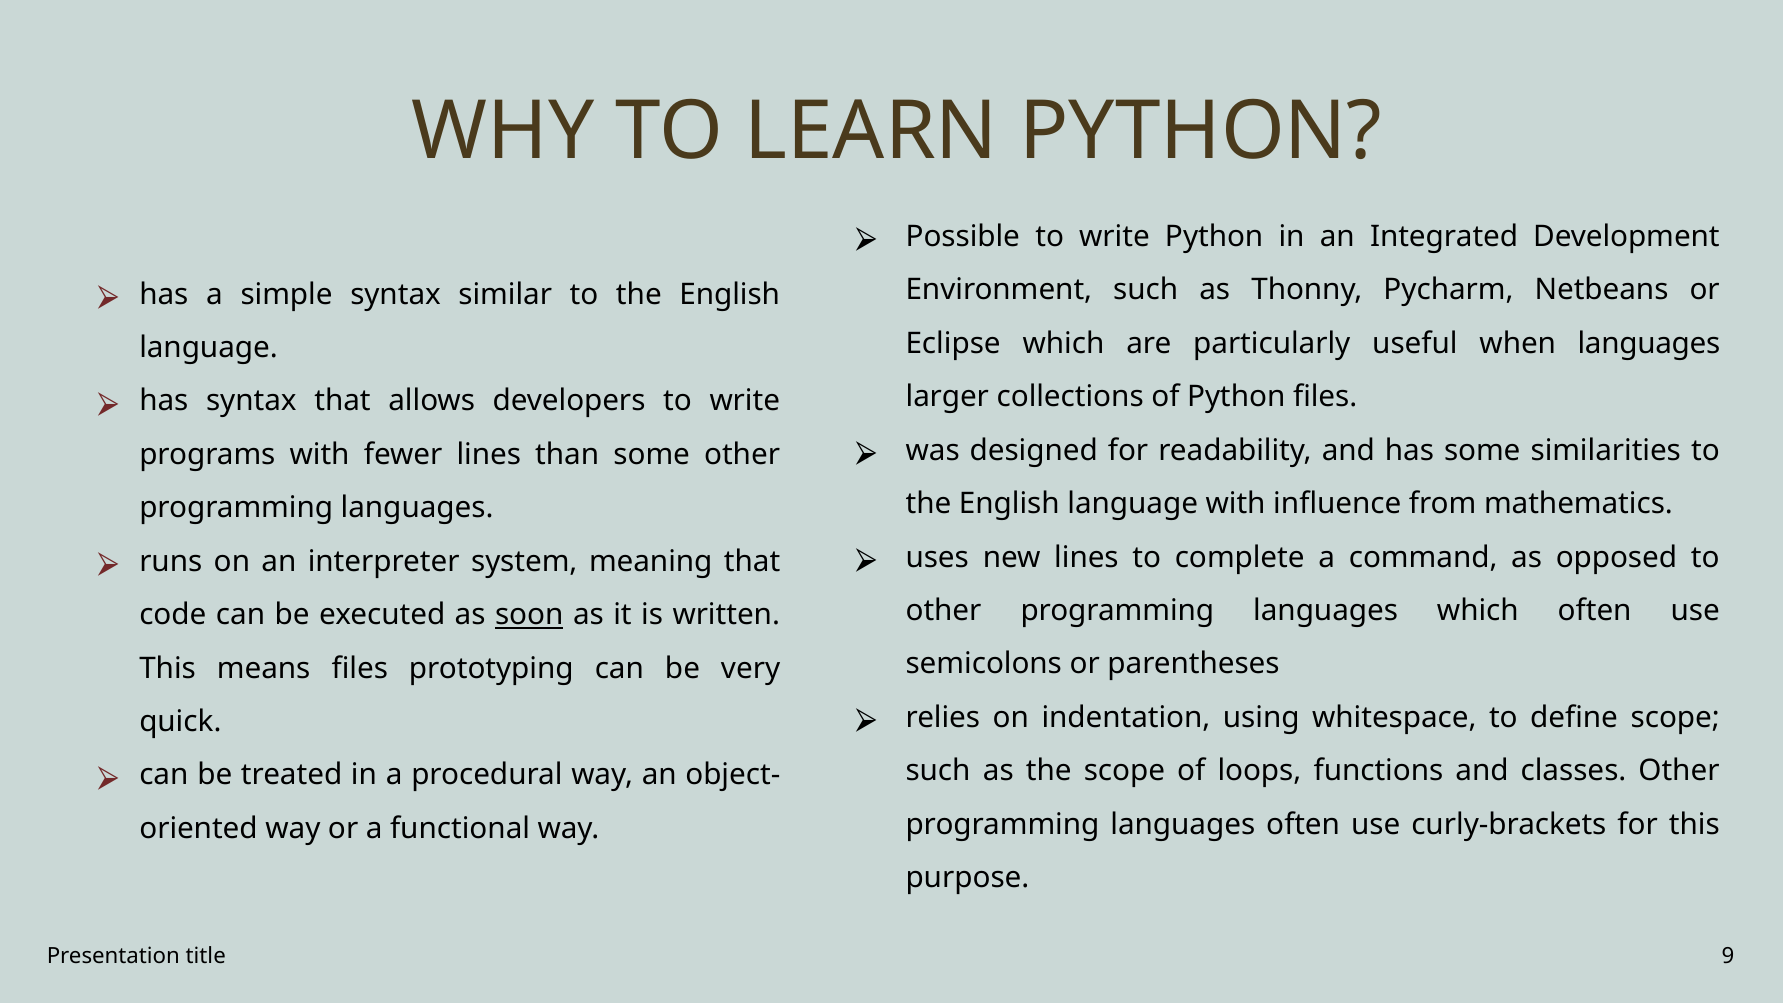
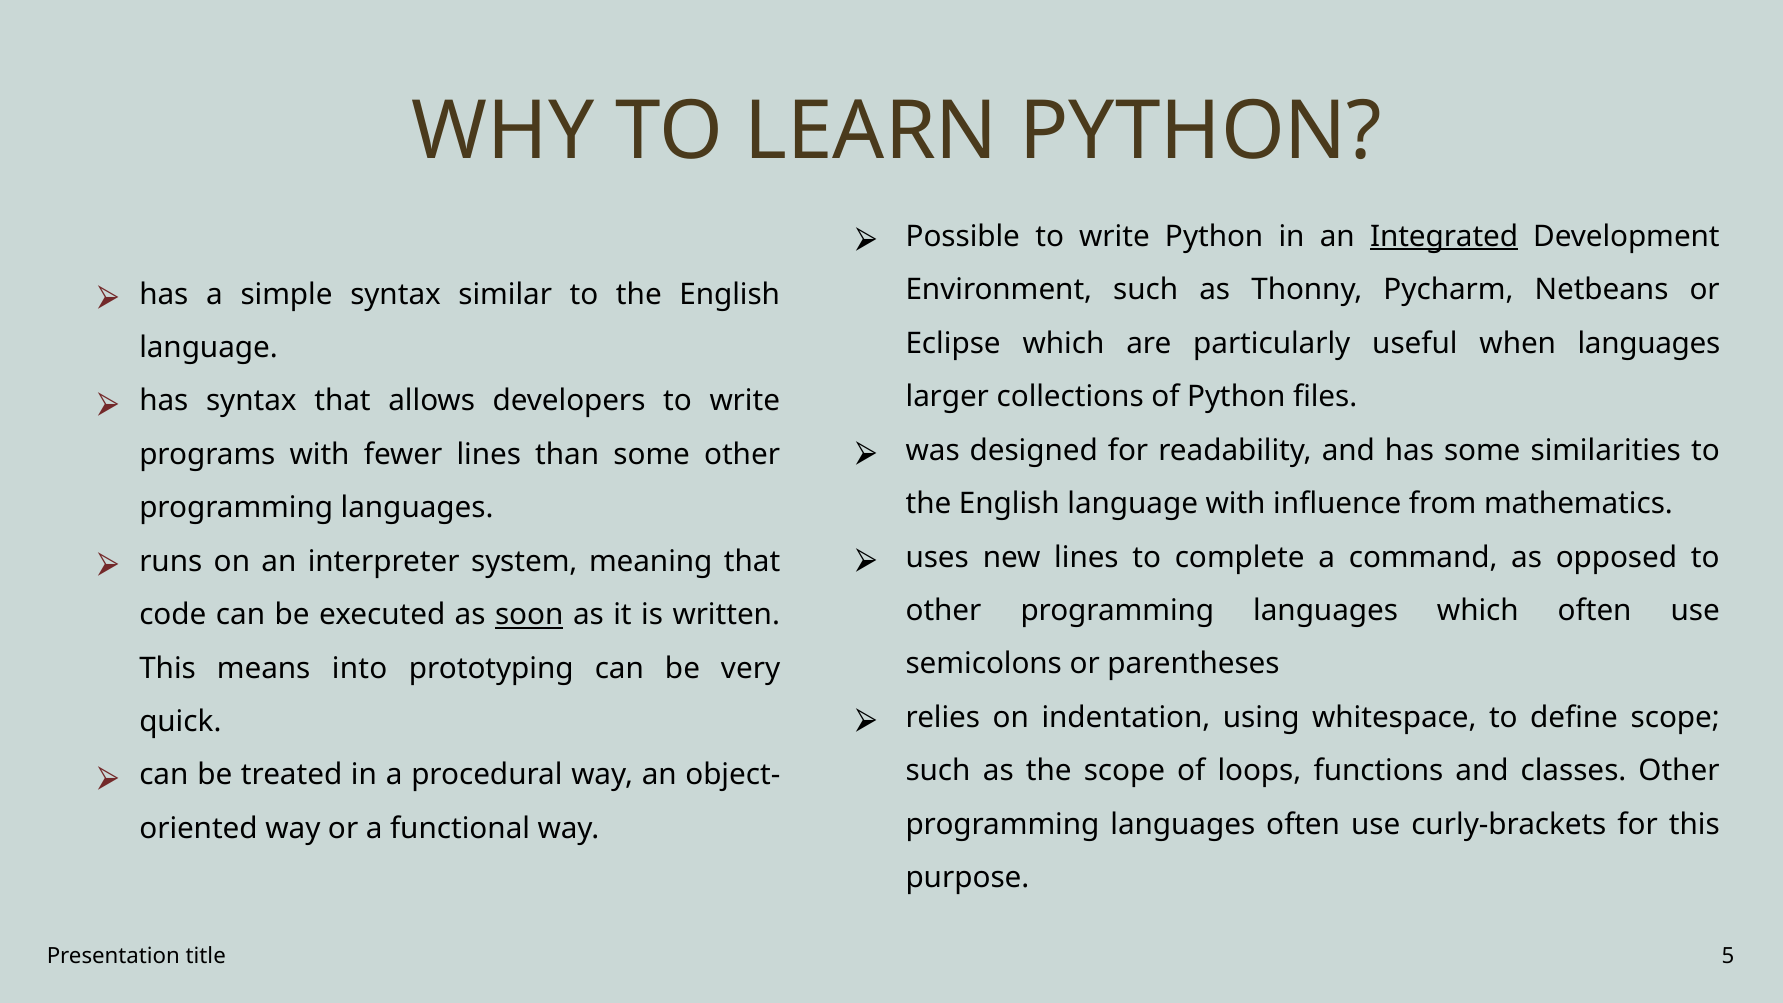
Integrated underline: none -> present
means files: files -> into
9: 9 -> 5
